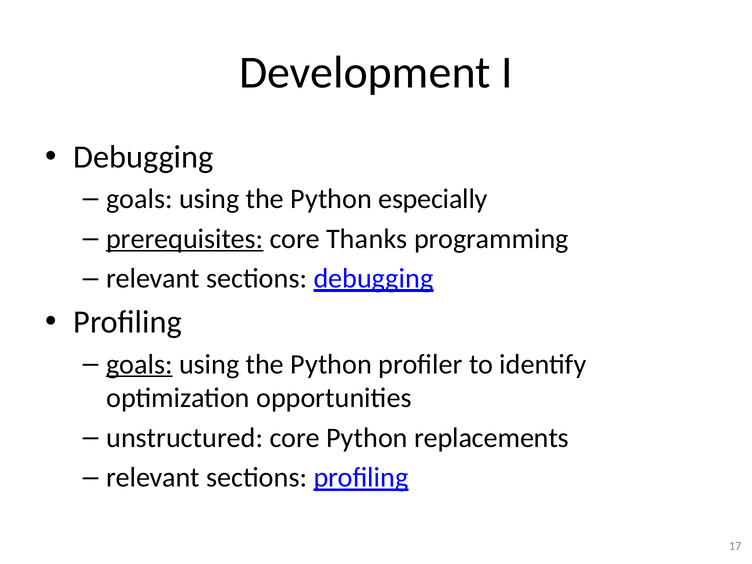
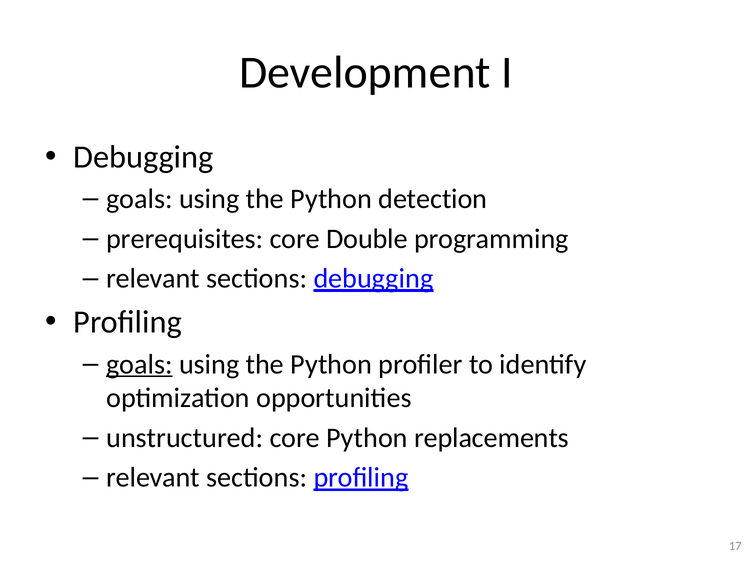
especially: especially -> detection
prerequisites underline: present -> none
Thanks: Thanks -> Double
